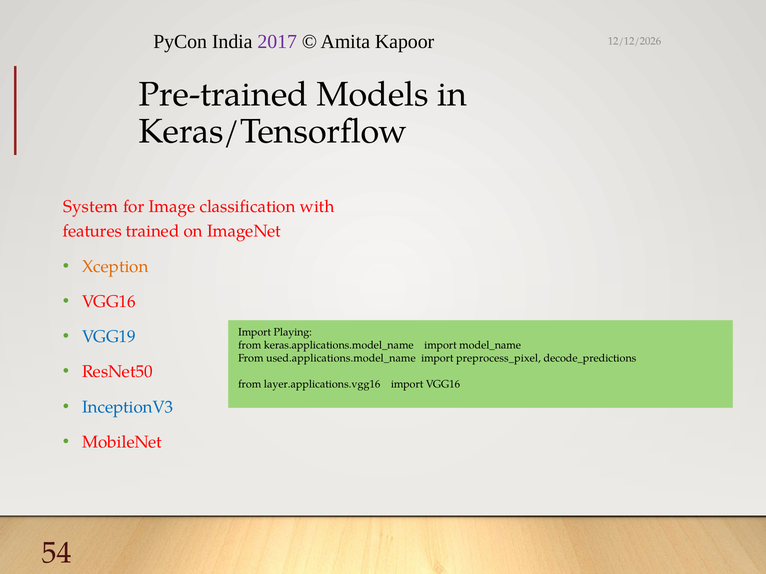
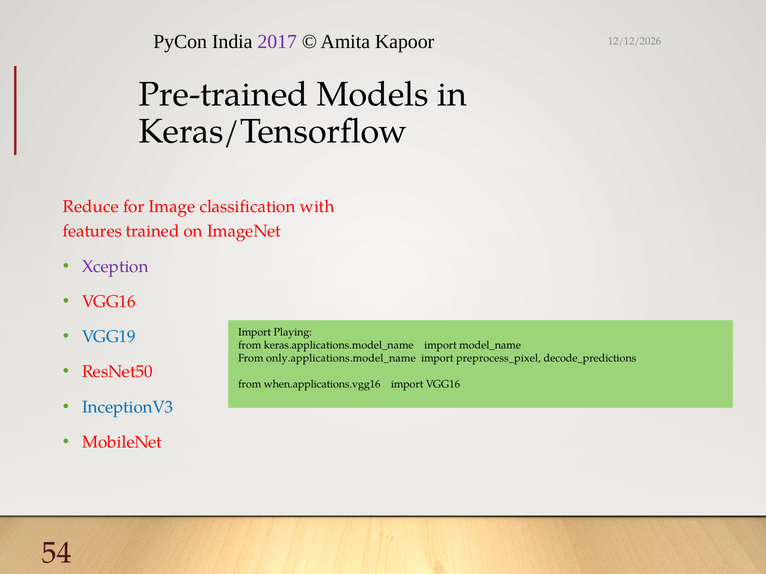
System: System -> Reduce
Xception colour: orange -> purple
used.applications.model_name: used.applications.model_name -> only.applications.model_name
layer.applications.vgg16: layer.applications.vgg16 -> when.applications.vgg16
